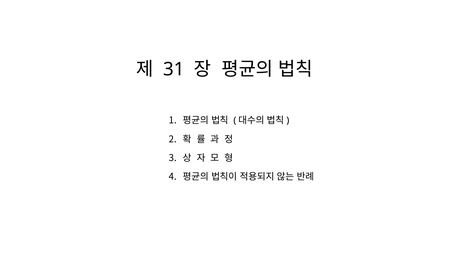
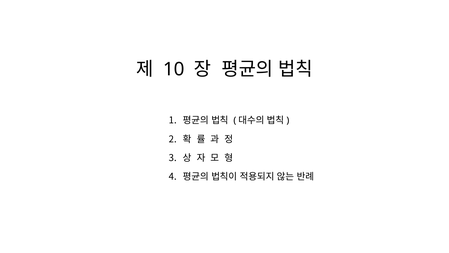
31: 31 -> 10
